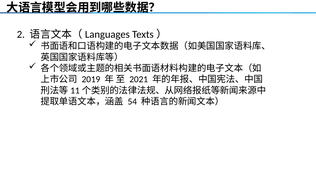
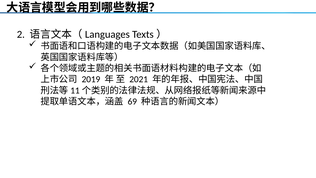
54: 54 -> 69
